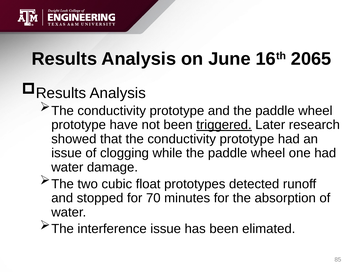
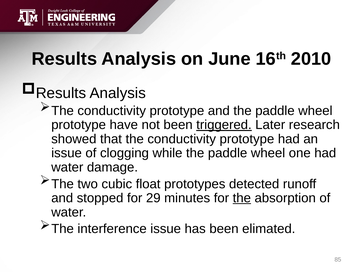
2065: 2065 -> 2010
70: 70 -> 29
the at (242, 198) underline: none -> present
